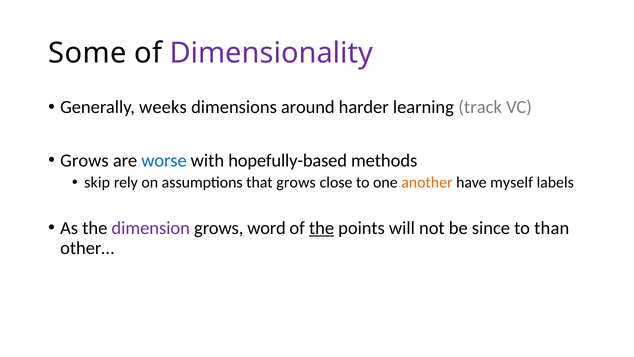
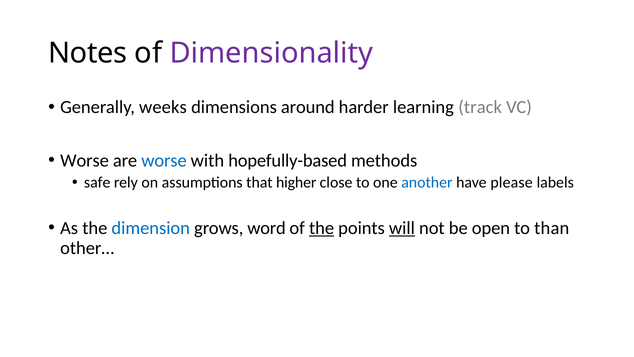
Some: Some -> Notes
Grows at (84, 160): Grows -> Worse
skip: skip -> safe
that grows: grows -> higher
another colour: orange -> blue
myself: myself -> please
dimension colour: purple -> blue
will underline: none -> present
since: since -> open
